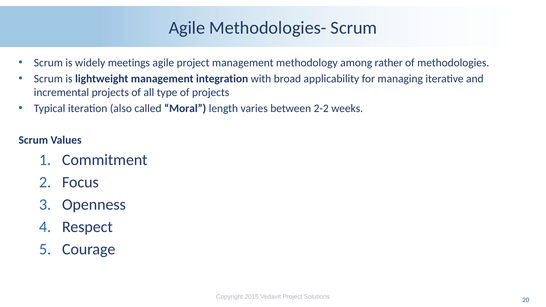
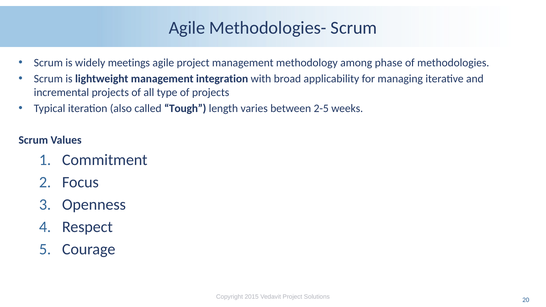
rather: rather -> phase
Moral: Moral -> Tough
2-2: 2-2 -> 2-5
